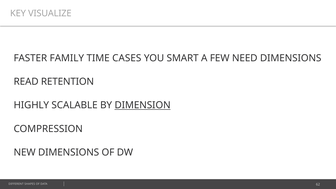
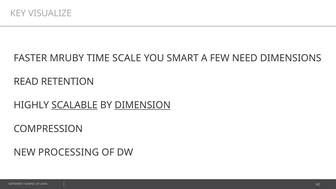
FAMILY: FAMILY -> MRUBY
CASES: CASES -> SCALE
SCALABLE underline: none -> present
NEW DIMENSIONS: DIMENSIONS -> PROCESSING
